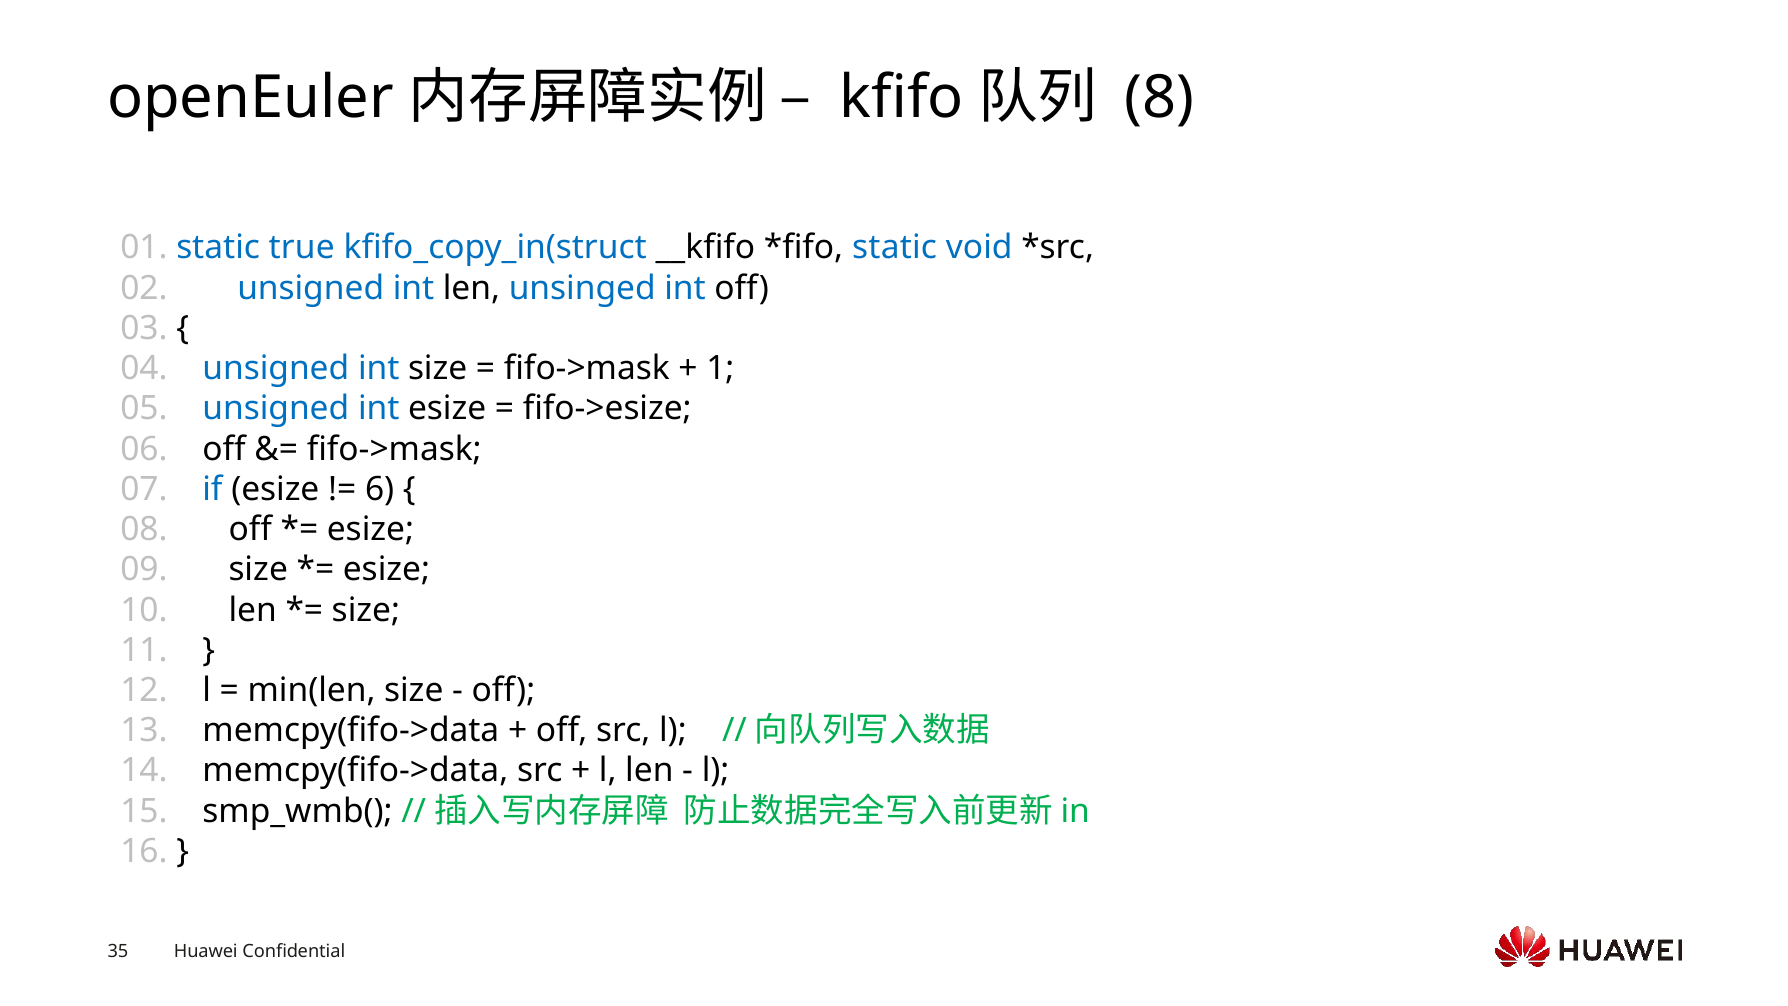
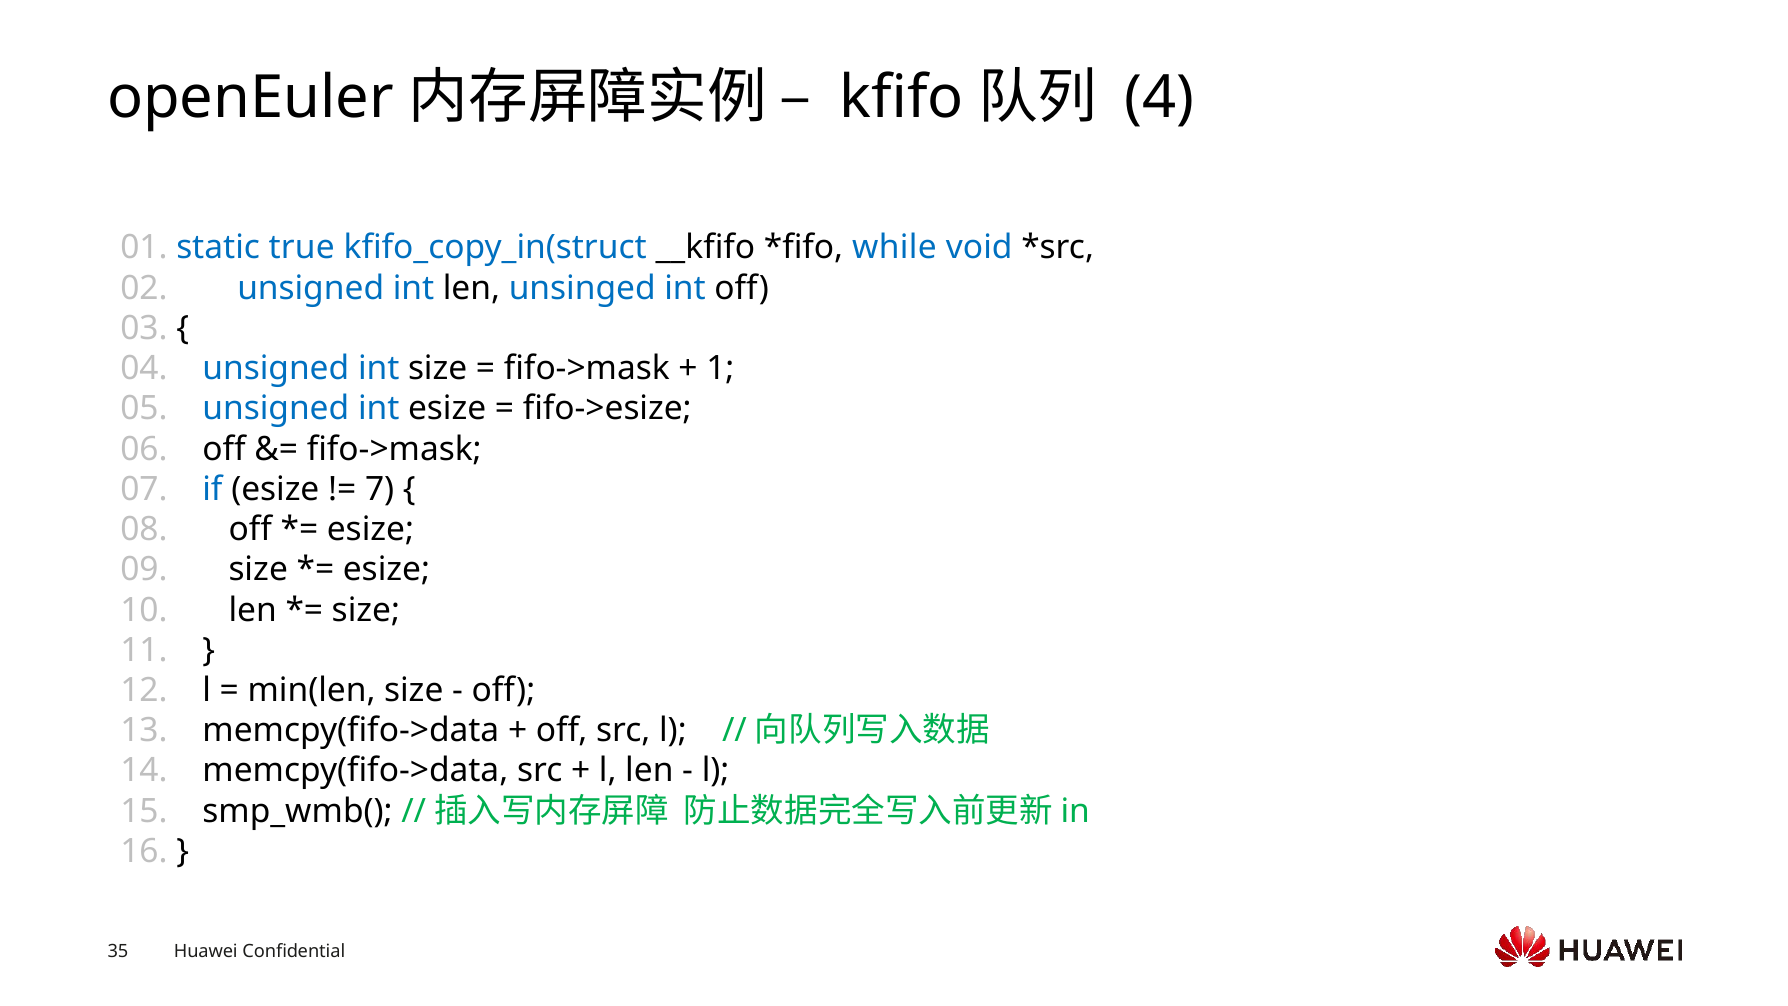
8: 8 -> 4
static at (895, 248): static -> while
6: 6 -> 7
